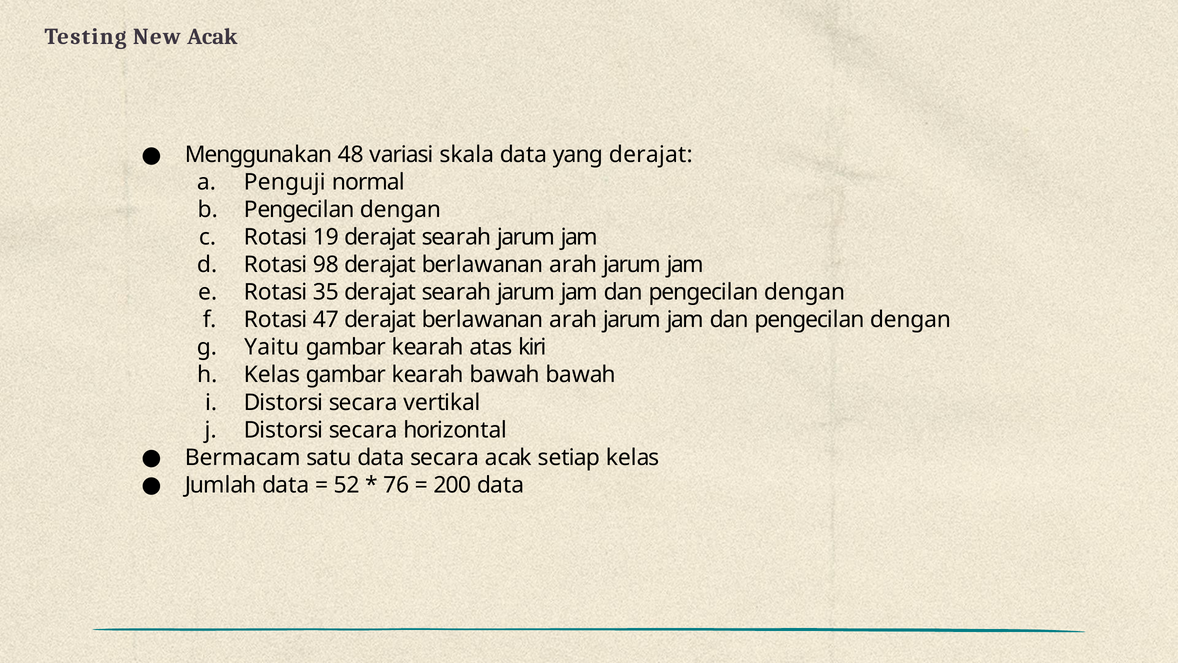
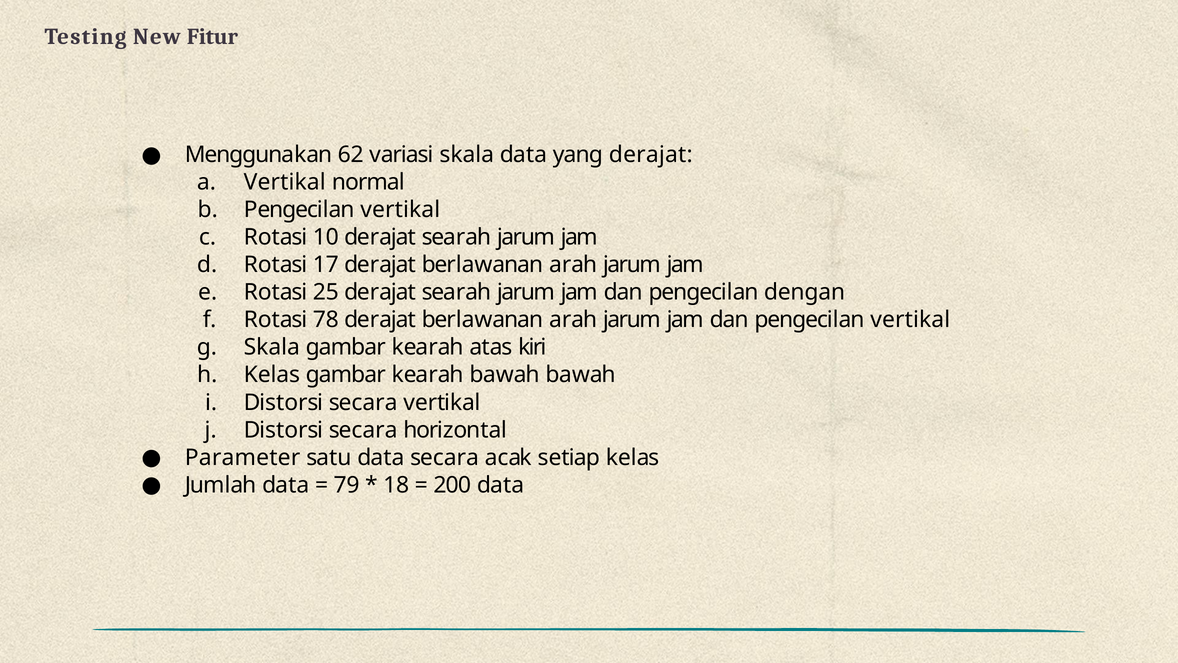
New Acak: Acak -> Fitur
48: 48 -> 62
Penguji at (285, 182): Penguji -> Vertikal
dengan at (400, 210): dengan -> vertikal
19: 19 -> 10
98: 98 -> 17
35: 35 -> 25
47: 47 -> 78
dengan at (910, 320): dengan -> vertikal
Yaitu at (272, 347): Yaitu -> Skala
Bermacam: Bermacam -> Parameter
52: 52 -> 79
76: 76 -> 18
